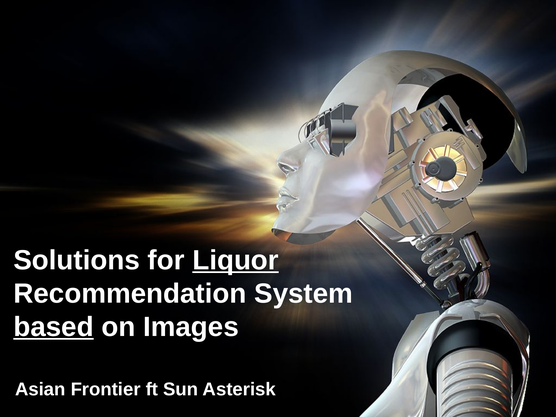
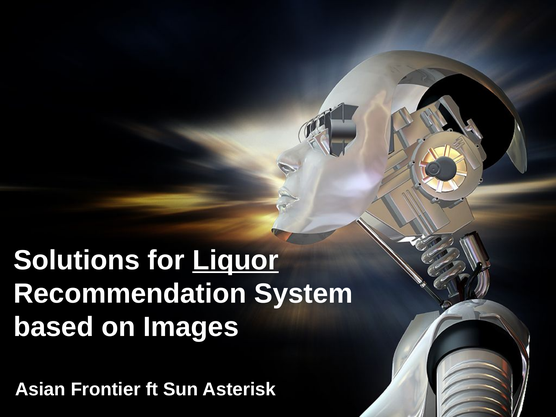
based underline: present -> none
